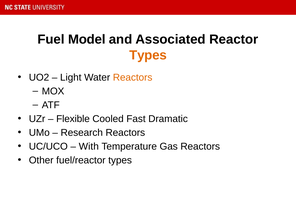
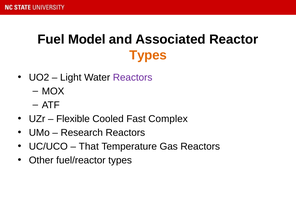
Reactors at (133, 77) colour: orange -> purple
Dramatic: Dramatic -> Complex
With: With -> That
